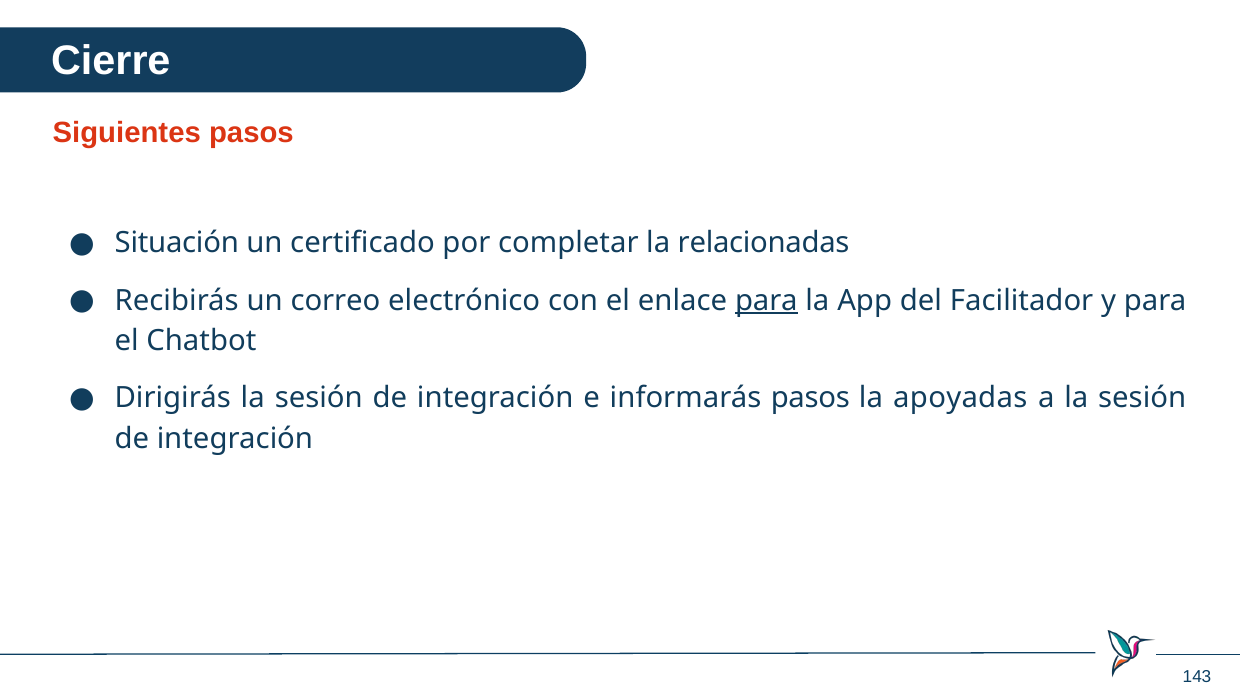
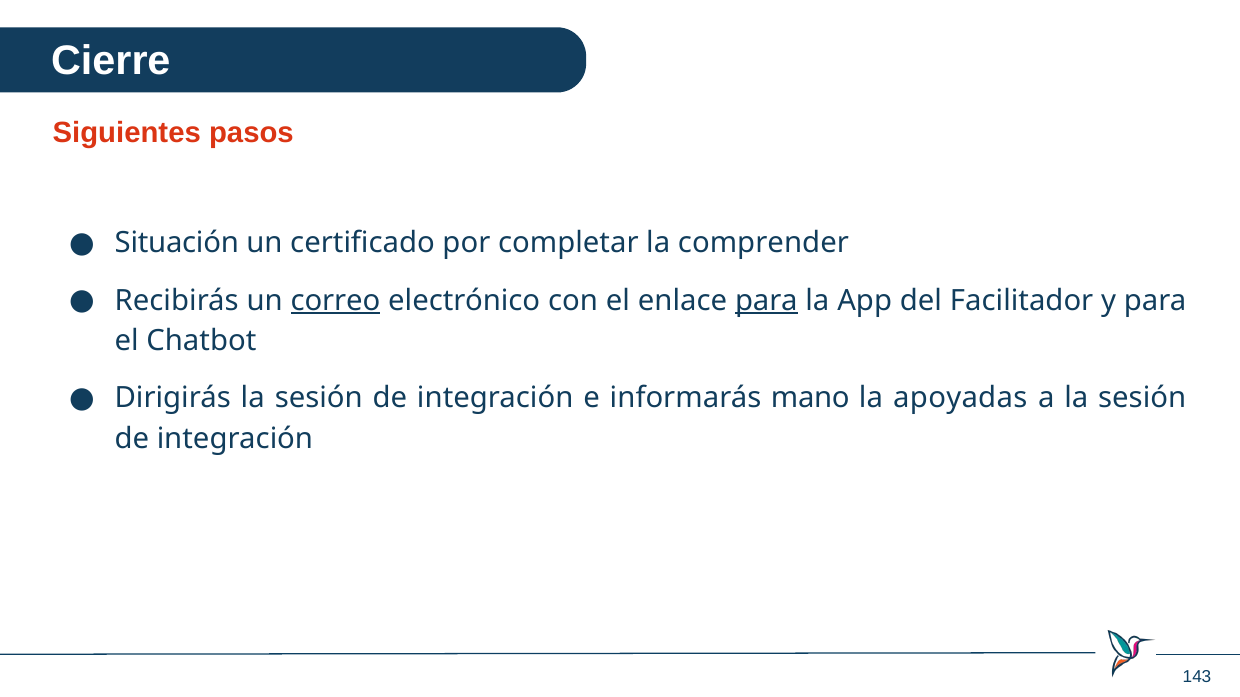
relacionadas: relacionadas -> comprender
correo underline: none -> present
informarás pasos: pasos -> mano
